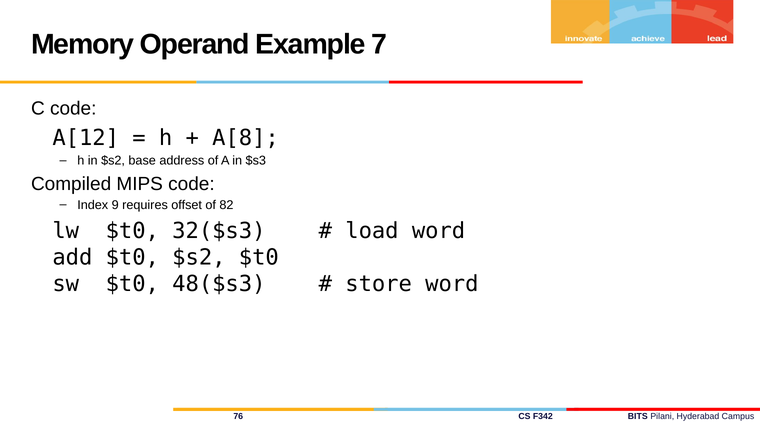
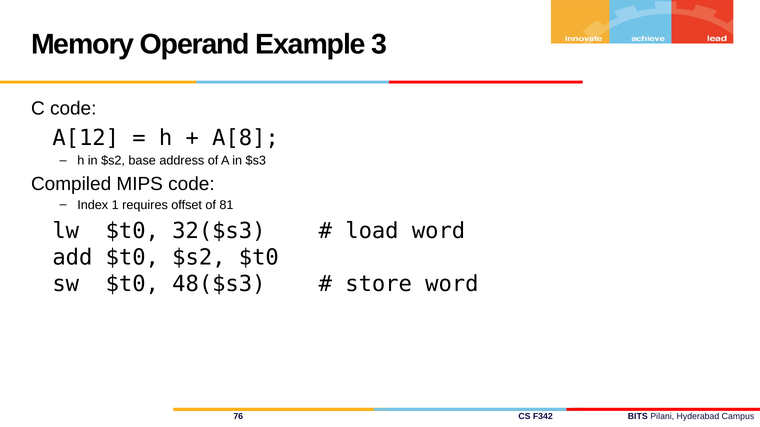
7: 7 -> 3
9: 9 -> 1
82: 82 -> 81
